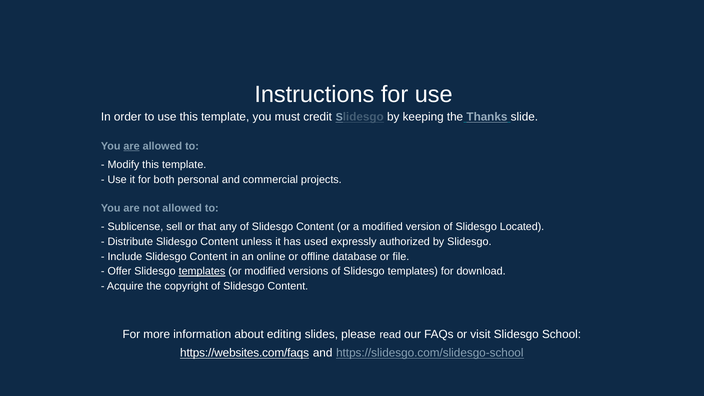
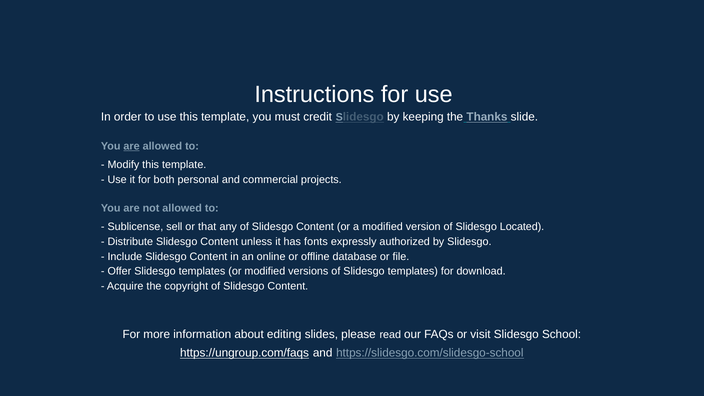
used: used -> fonts
templates at (202, 271) underline: present -> none
https://websites.com/faqs: https://websites.com/faqs -> https://ungroup.com/faqs
